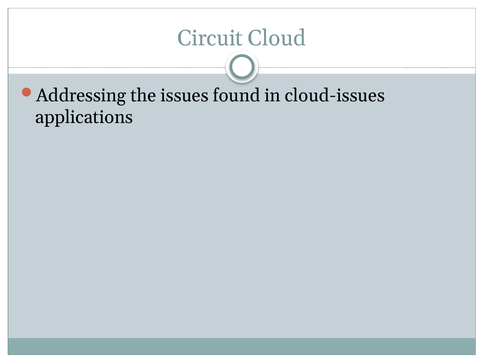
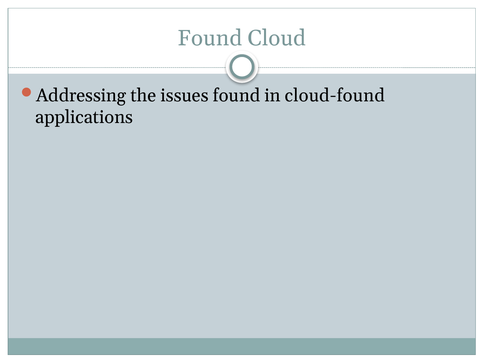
Circuit at (210, 38): Circuit -> Found
cloud-issues: cloud-issues -> cloud-found
